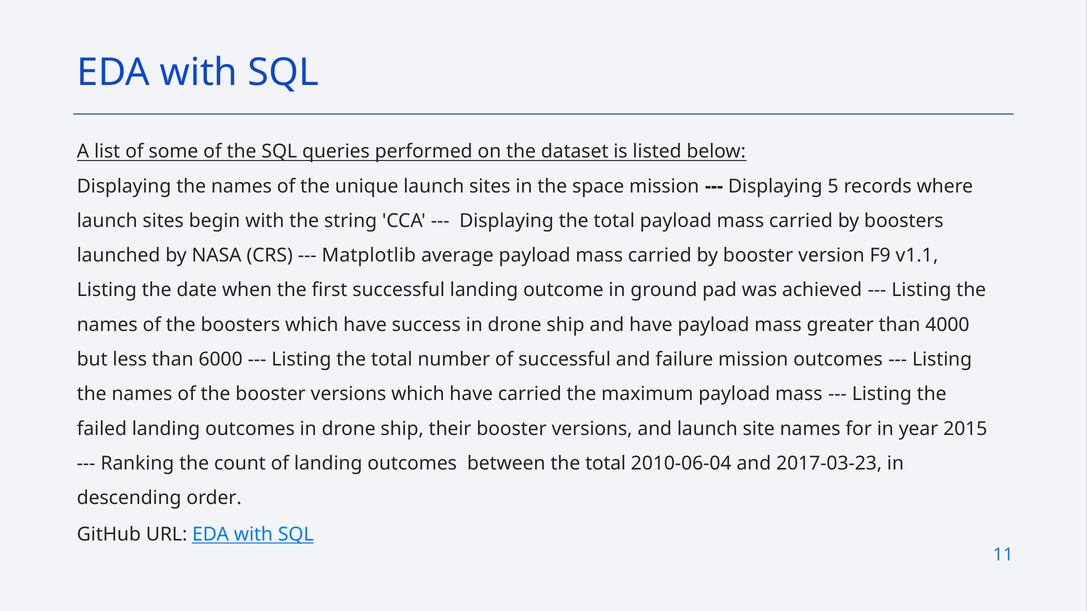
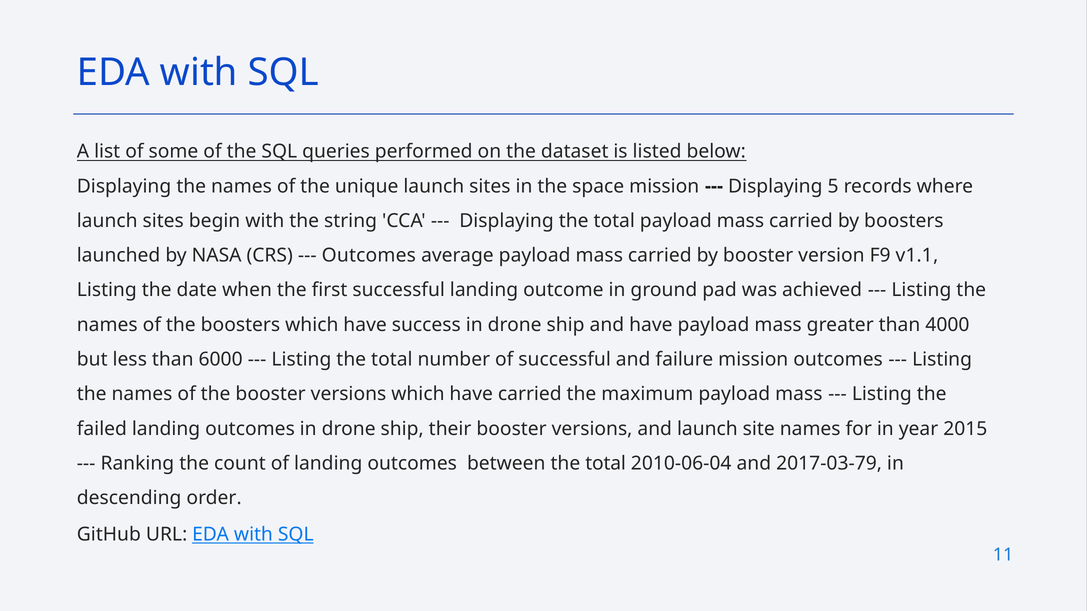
Matplotlib at (369, 256): Matplotlib -> Outcomes
2017-03-23: 2017-03-23 -> 2017-03-79
